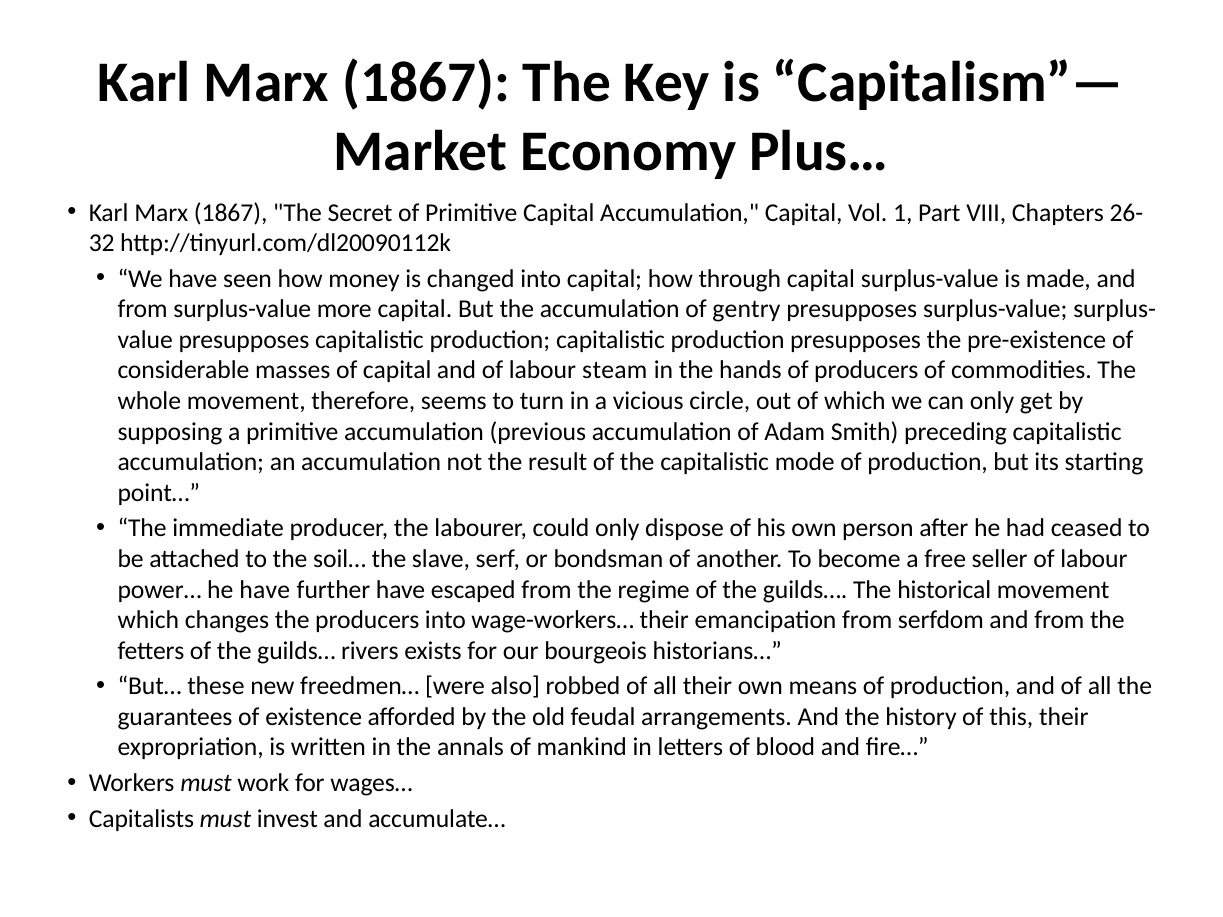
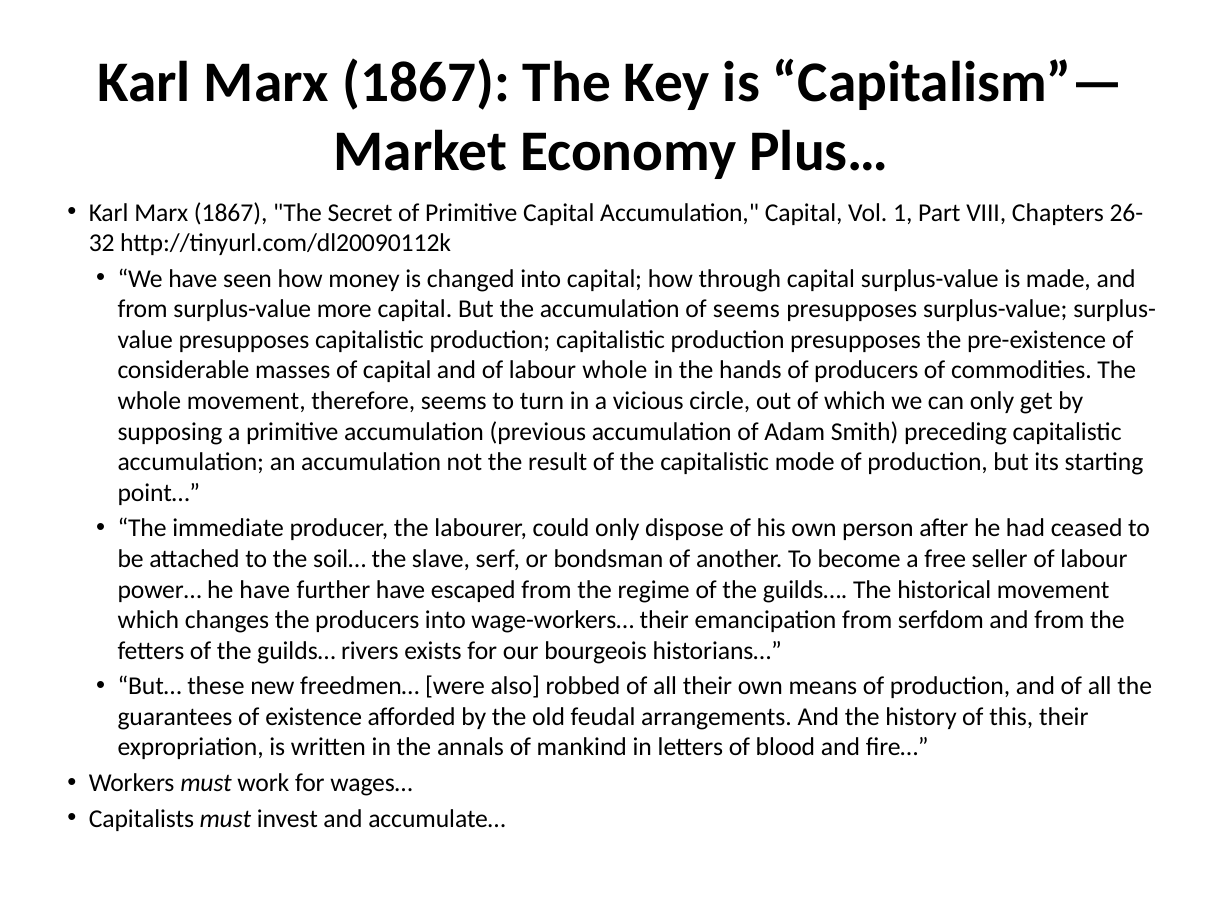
of gentry: gentry -> seems
labour steam: steam -> whole
